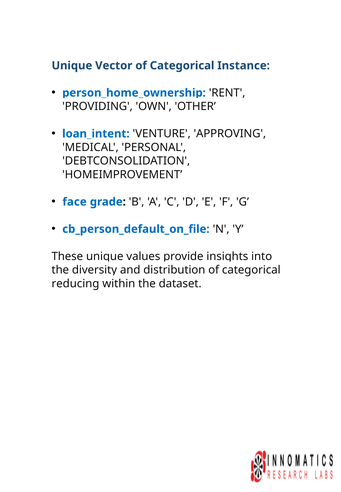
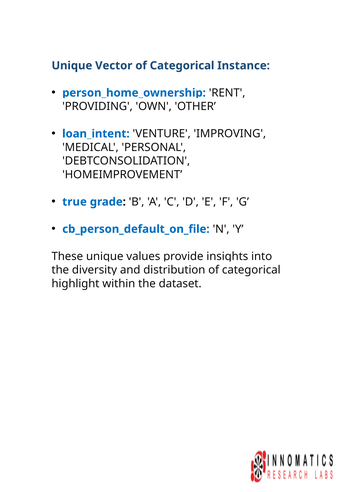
APPROVING: APPROVING -> IMPROVING
face: face -> true
reducing: reducing -> highlight
